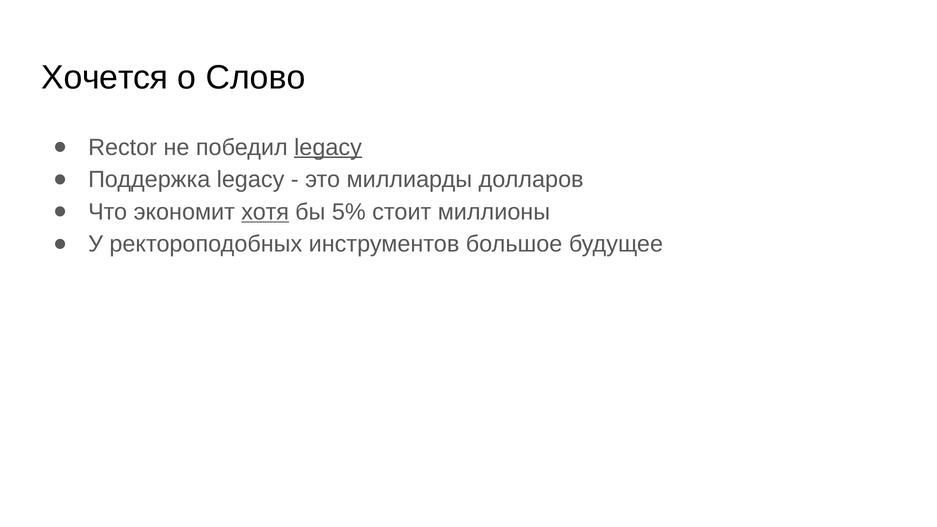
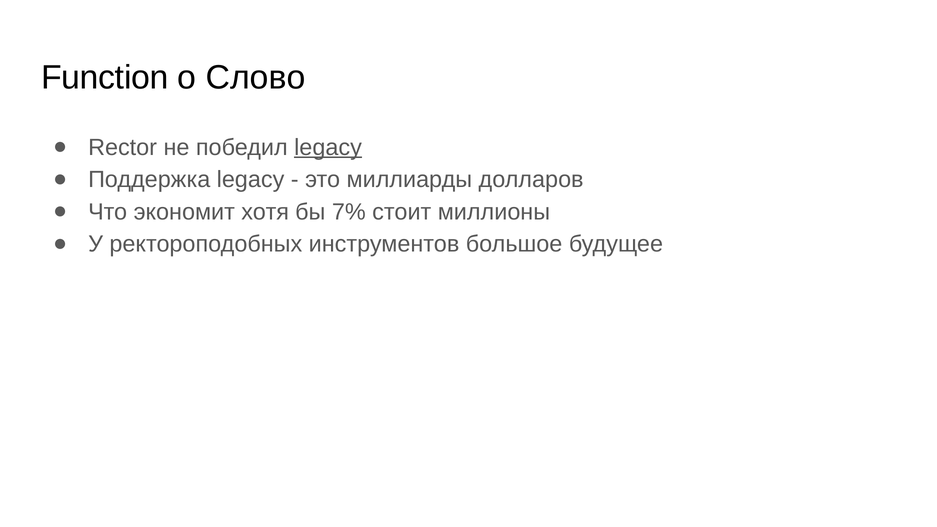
Хочется: Хочется -> Function
хотя underline: present -> none
5%: 5% -> 7%
